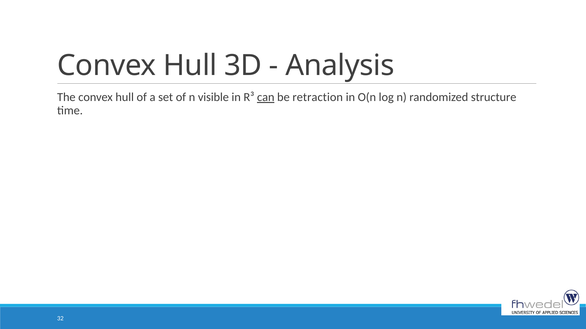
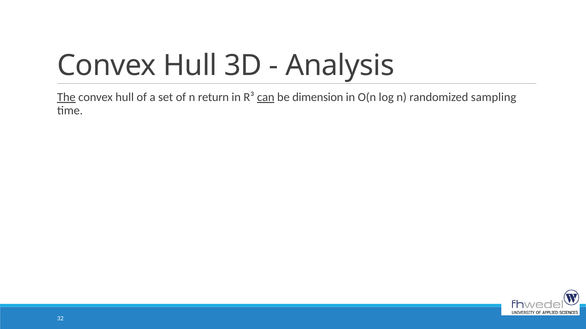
The underline: none -> present
visible: visible -> return
retraction: retraction -> dimension
structure: structure -> sampling
